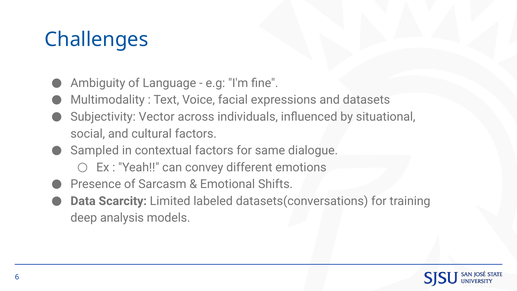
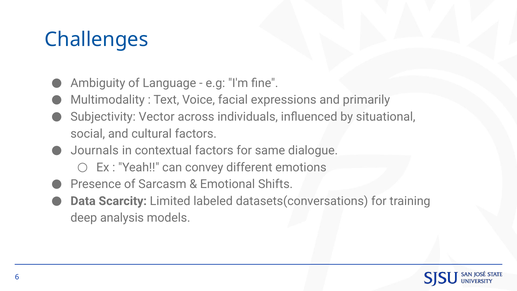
datasets: datasets -> primarily
Sampled: Sampled -> Journals
